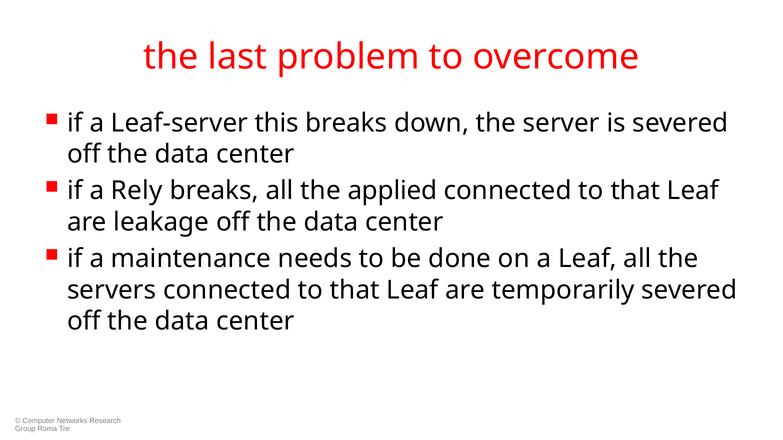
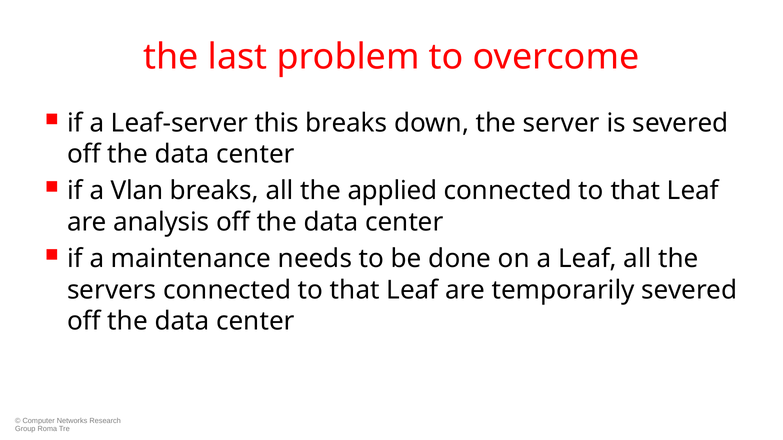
Rely: Rely -> Vlan
leakage: leakage -> analysis
